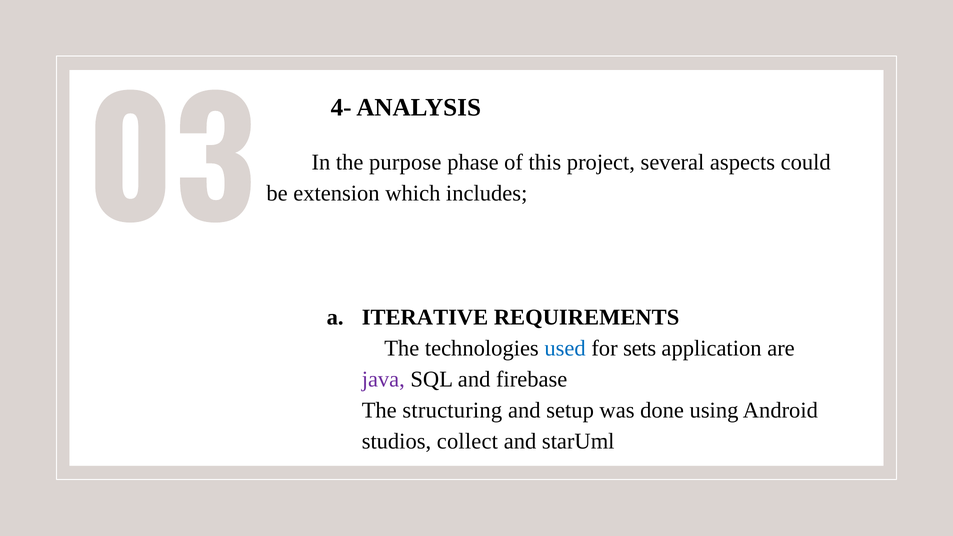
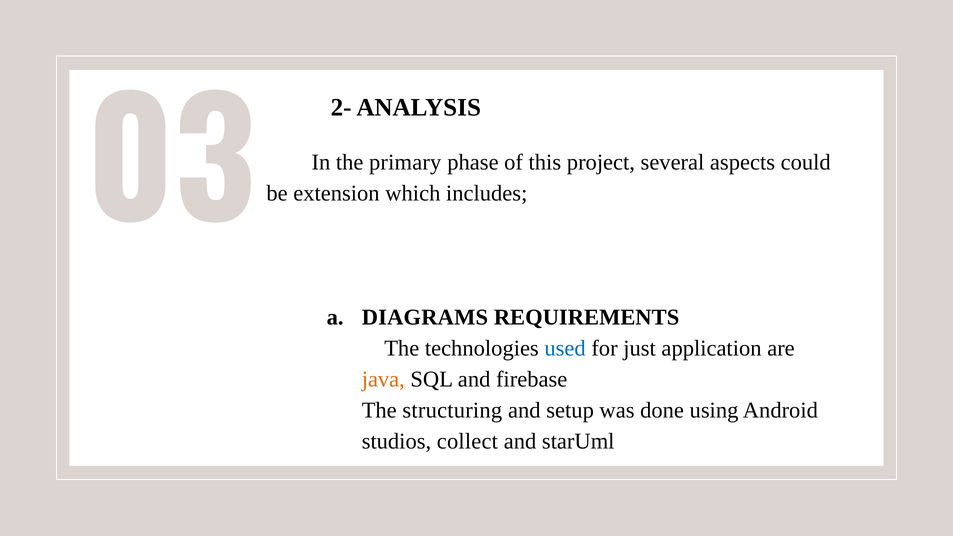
4-: 4- -> 2-
purpose: purpose -> primary
ITERATIVE: ITERATIVE -> DIAGRAMS
sets: sets -> just
java colour: purple -> orange
